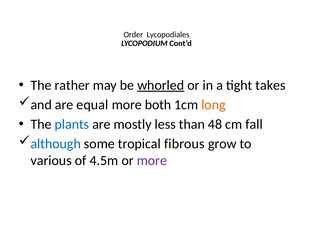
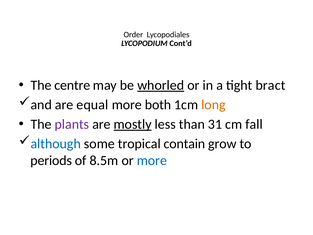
rather: rather -> centre
takes: takes -> bract
plants colour: blue -> purple
mostly underline: none -> present
48: 48 -> 31
fibrous: fibrous -> contain
various: various -> periods
4.5m: 4.5m -> 8.5m
more at (152, 160) colour: purple -> blue
